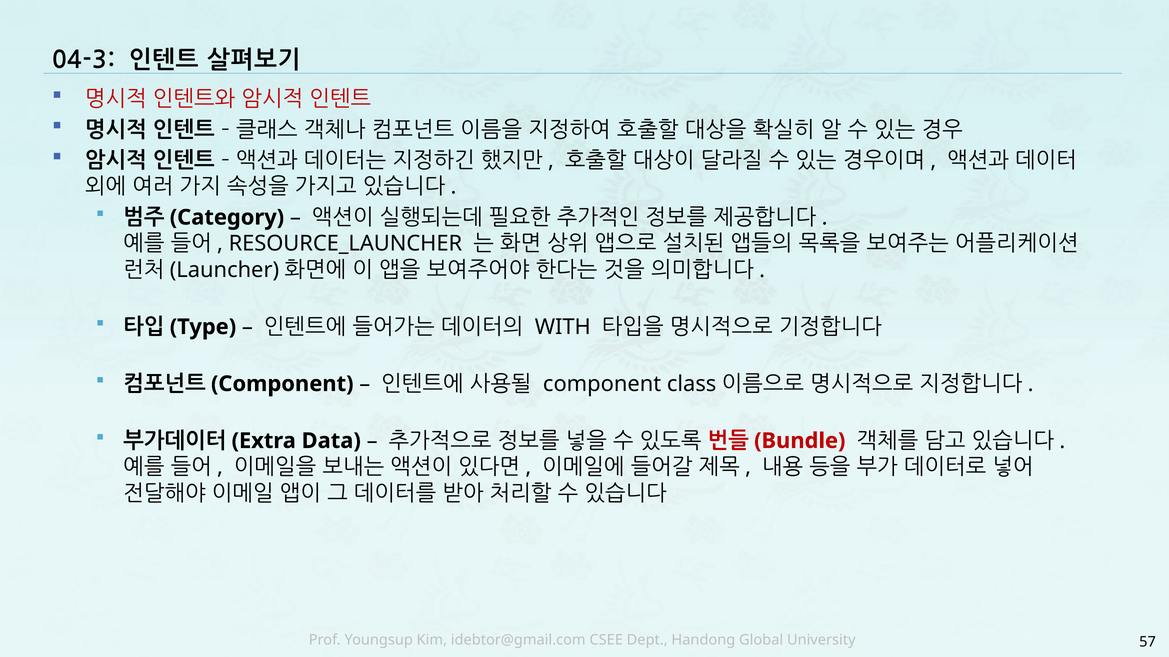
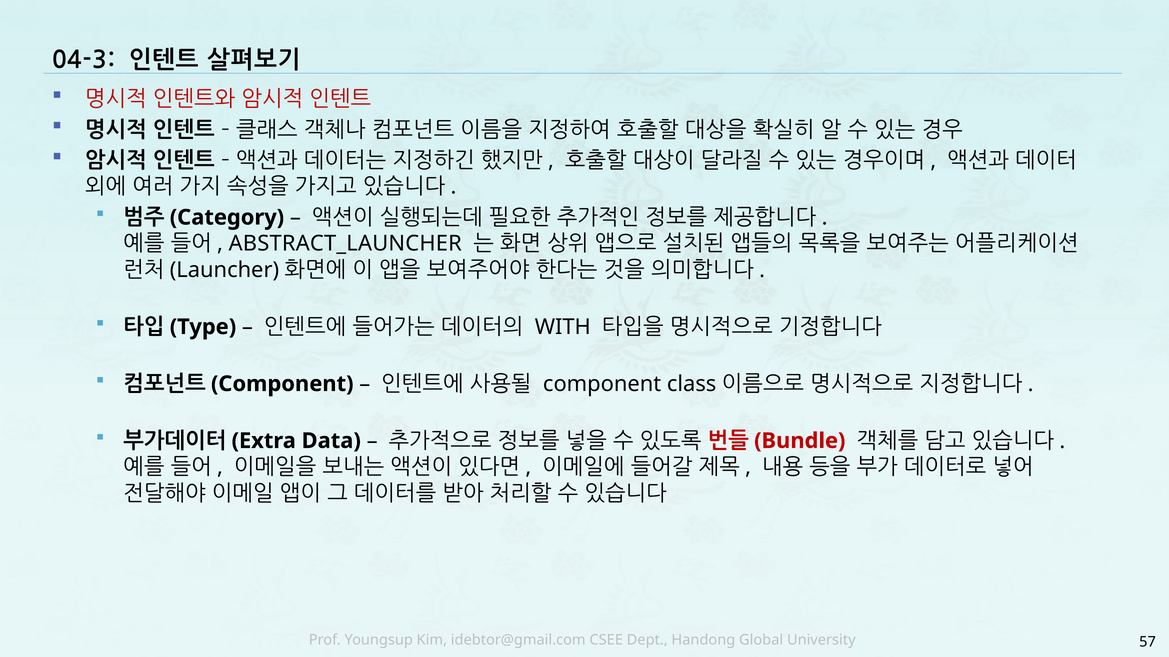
RESOURCE_LAUNCHER: RESOURCE_LAUNCHER -> ABSTRACT_LAUNCHER
